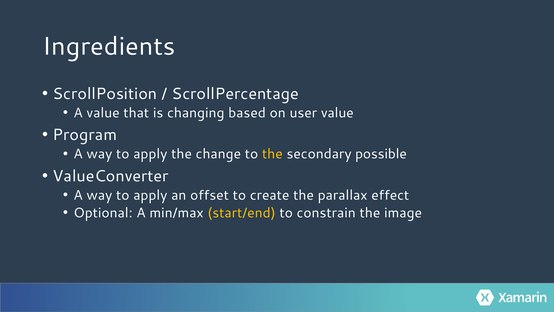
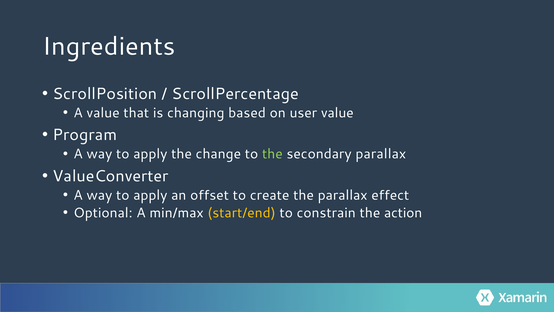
the at (272, 154) colour: yellow -> light green
secondary possible: possible -> parallax
image: image -> action
